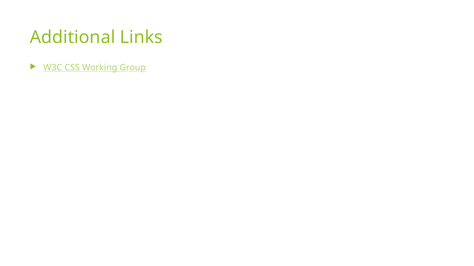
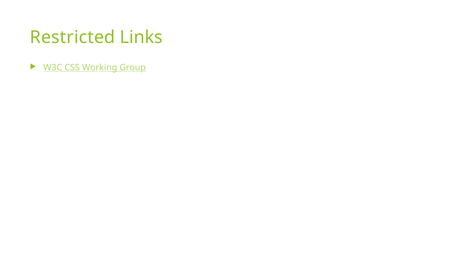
Additional: Additional -> Restricted
